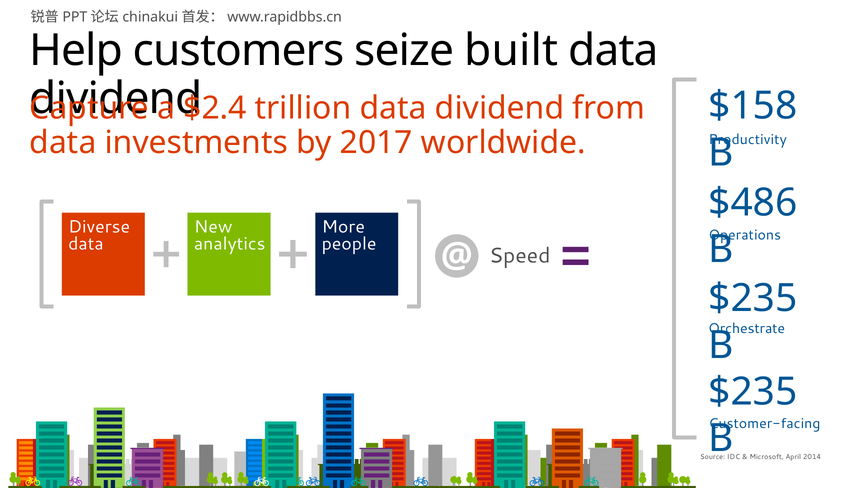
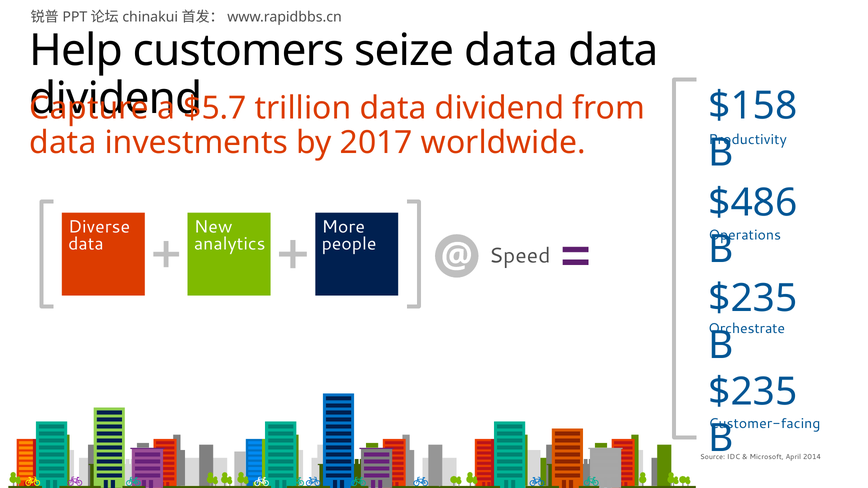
seize built: built -> data
$2.4: $2.4 -> $5.7
